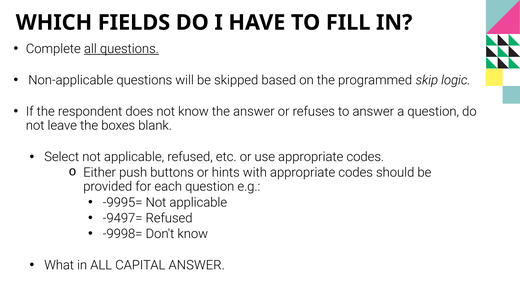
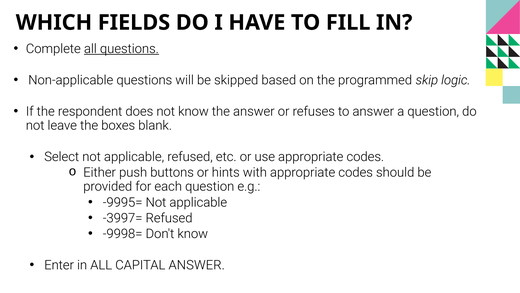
-9497=: -9497= -> -3997=
What: What -> Enter
